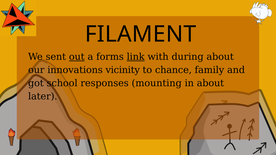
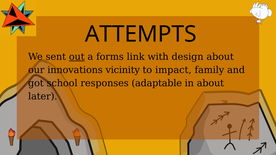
FILAMENT: FILAMENT -> ATTEMPTS
link underline: present -> none
during: during -> design
chance: chance -> impact
mounting: mounting -> adaptable
